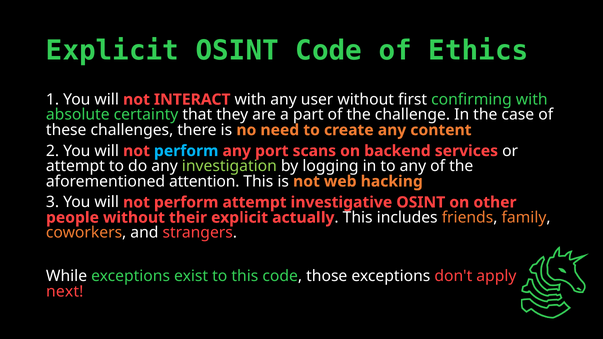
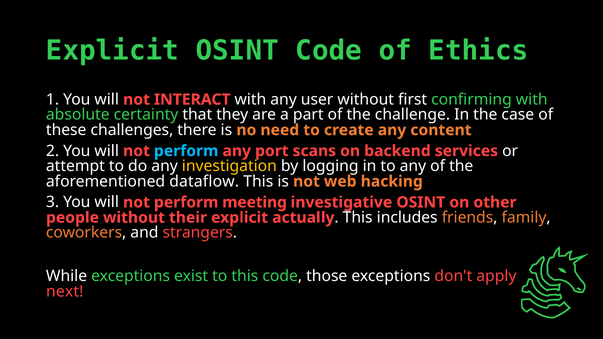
investigation colour: light green -> yellow
attention: attention -> dataflow
perform attempt: attempt -> meeting
